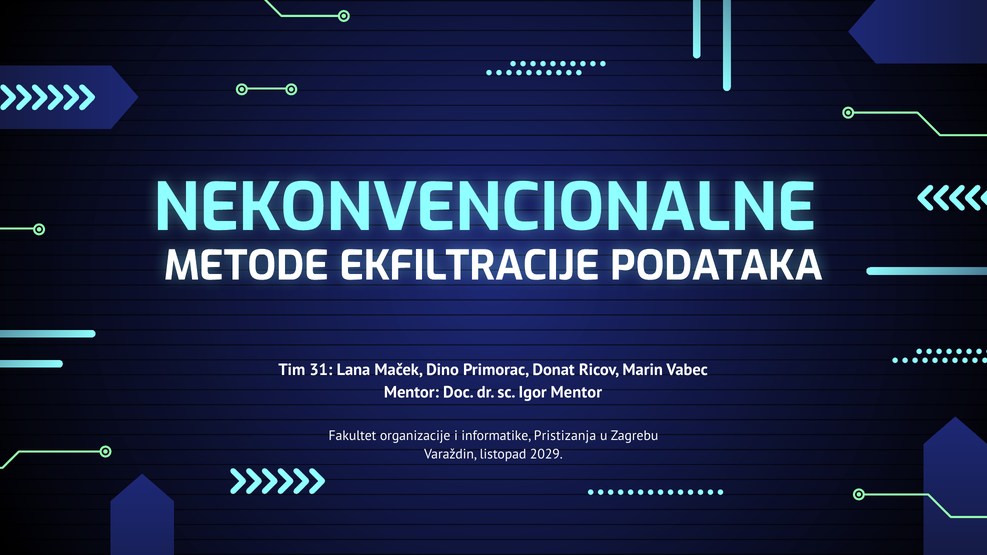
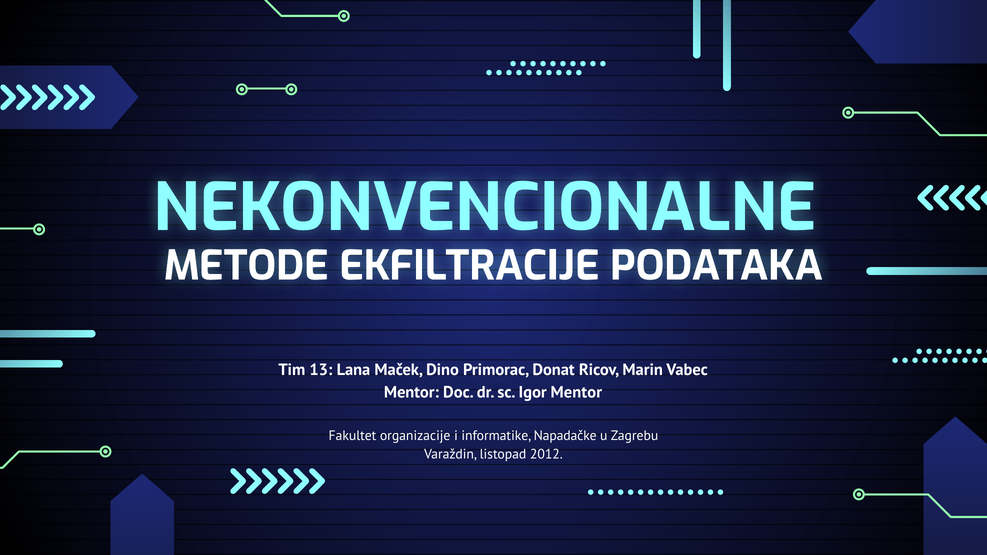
31: 31 -> 13
Pristizanja: Pristizanja -> Napadačke
2029: 2029 -> 2012
